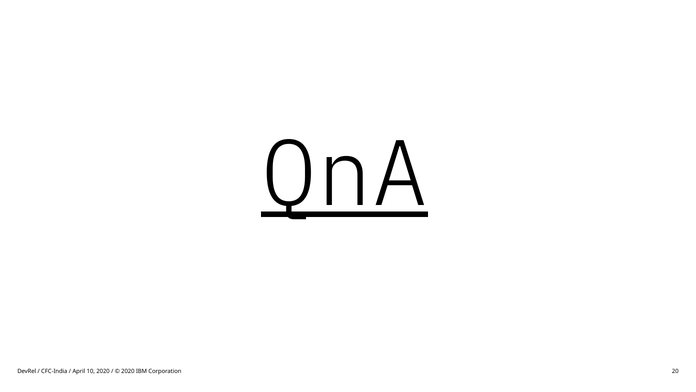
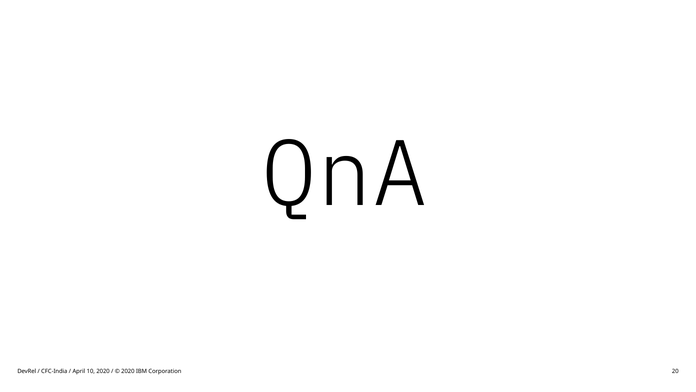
QnA underline: present -> none
